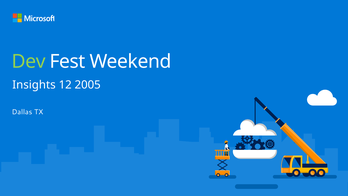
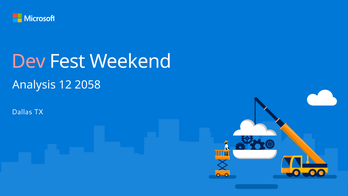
Dev colour: light green -> pink
Insights: Insights -> Analysis
2005: 2005 -> 2058
